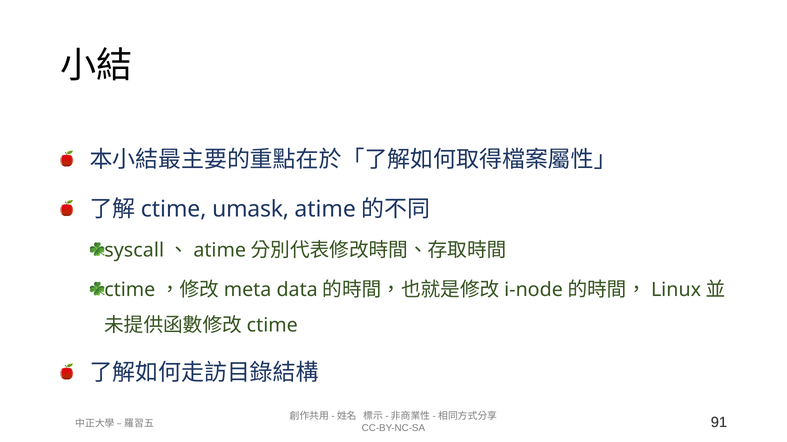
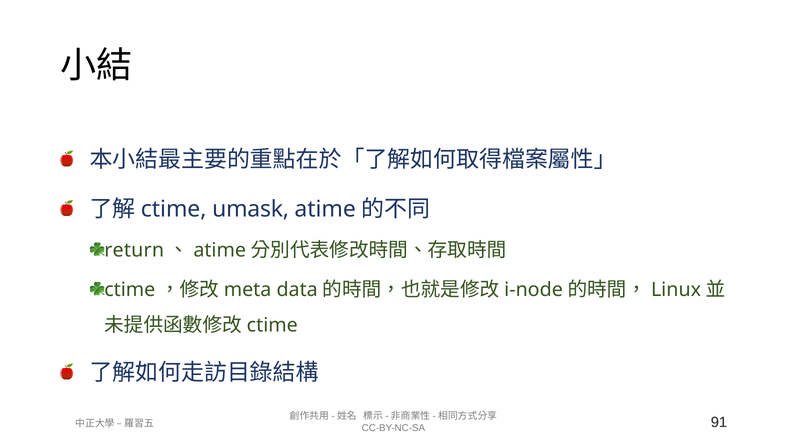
syscall: syscall -> return
